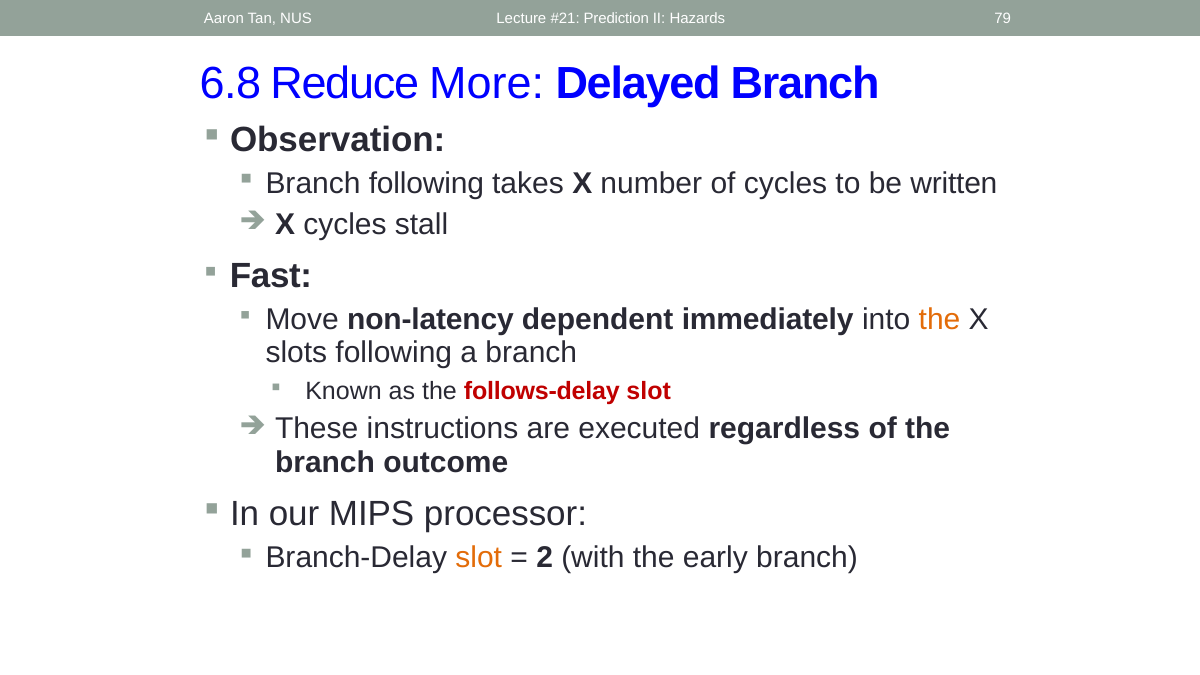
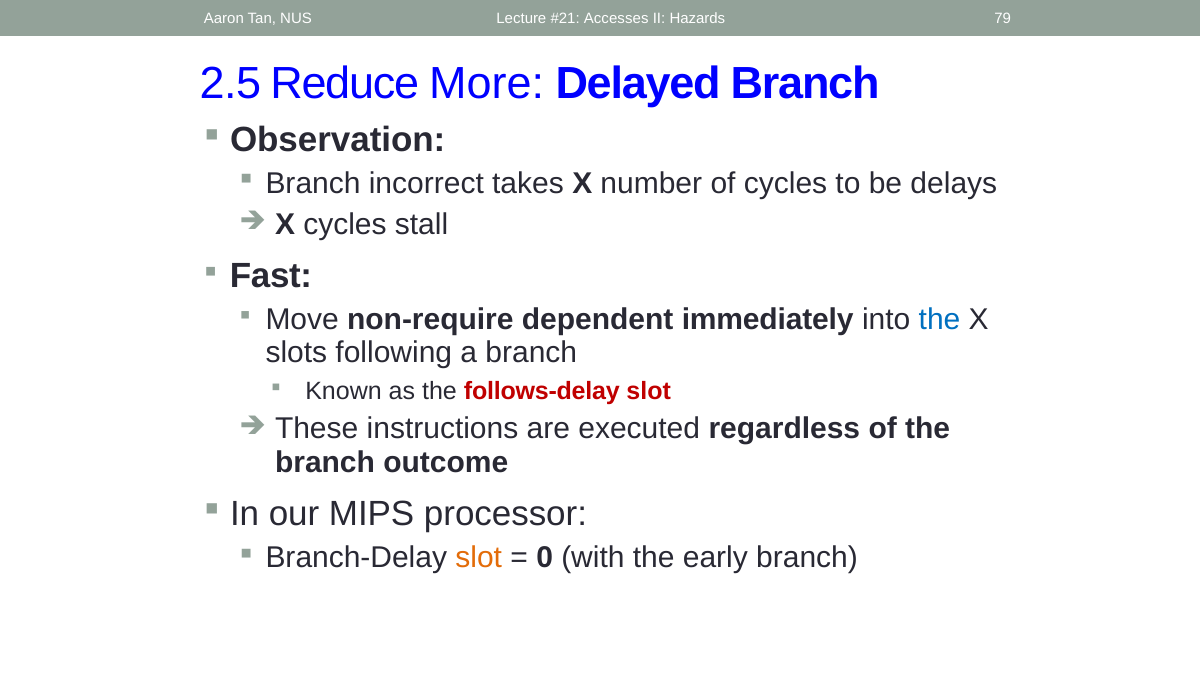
Prediction: Prediction -> Accesses
6.8: 6.8 -> 2.5
Branch following: following -> incorrect
written: written -> delays
non-latency: non-latency -> non-require
the at (940, 319) colour: orange -> blue
2: 2 -> 0
